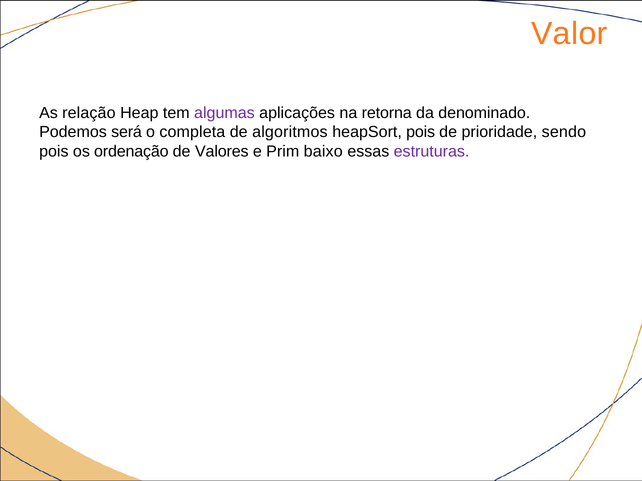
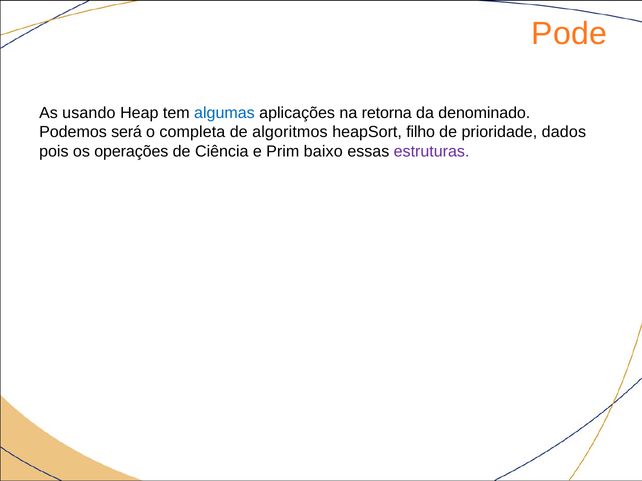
Valor: Valor -> Pode
relação: relação -> usando
algumas colour: purple -> blue
heapSort pois: pois -> filho
sendo: sendo -> dados
ordenação: ordenação -> operações
Valores: Valores -> Ciência
